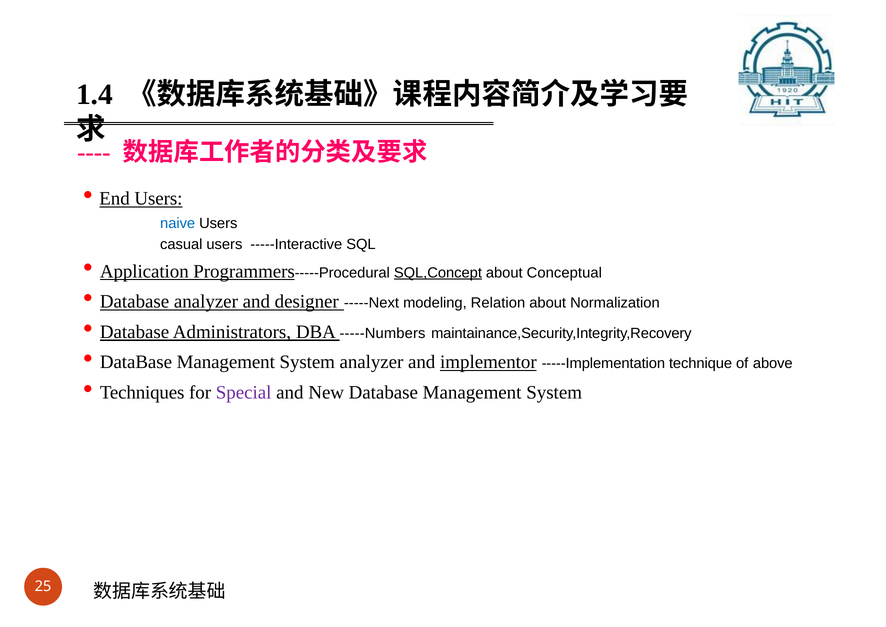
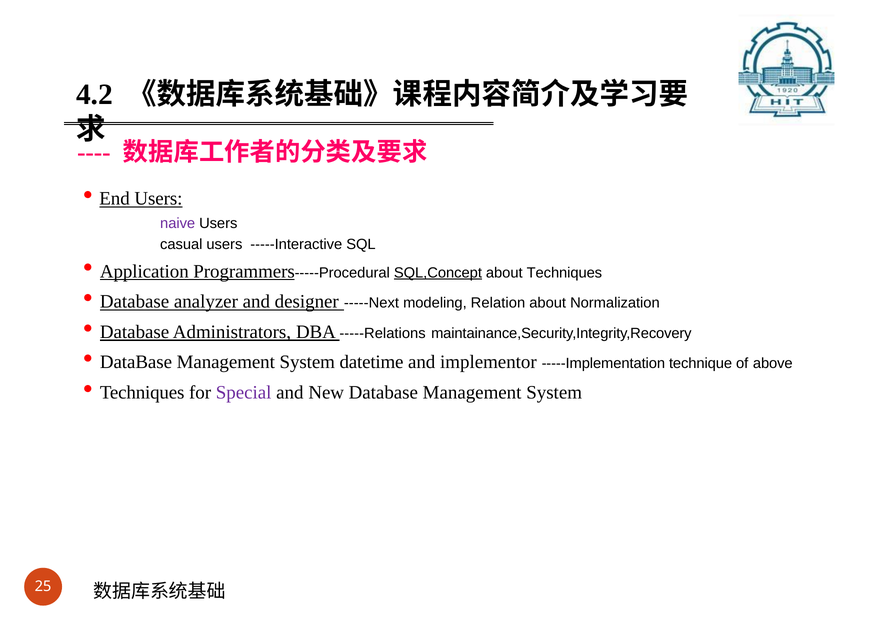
1.4: 1.4 -> 4.2
naive colour: blue -> purple
about Conceptual: Conceptual -> Techniques
-----Numbers: -----Numbers -> -----Relations
System analyzer: analyzer -> datetime
implementor underline: present -> none
